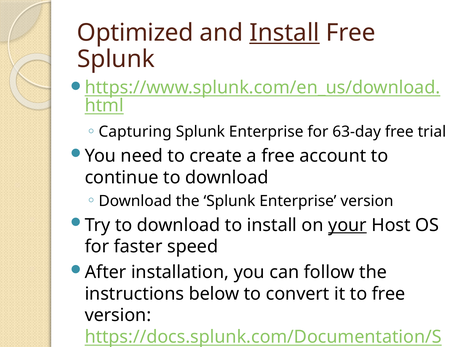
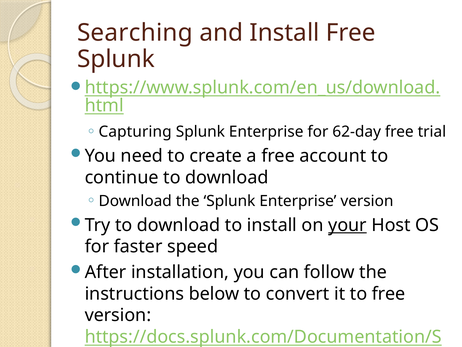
Optimized: Optimized -> Searching
Install at (285, 33) underline: present -> none
63-day: 63-day -> 62-day
